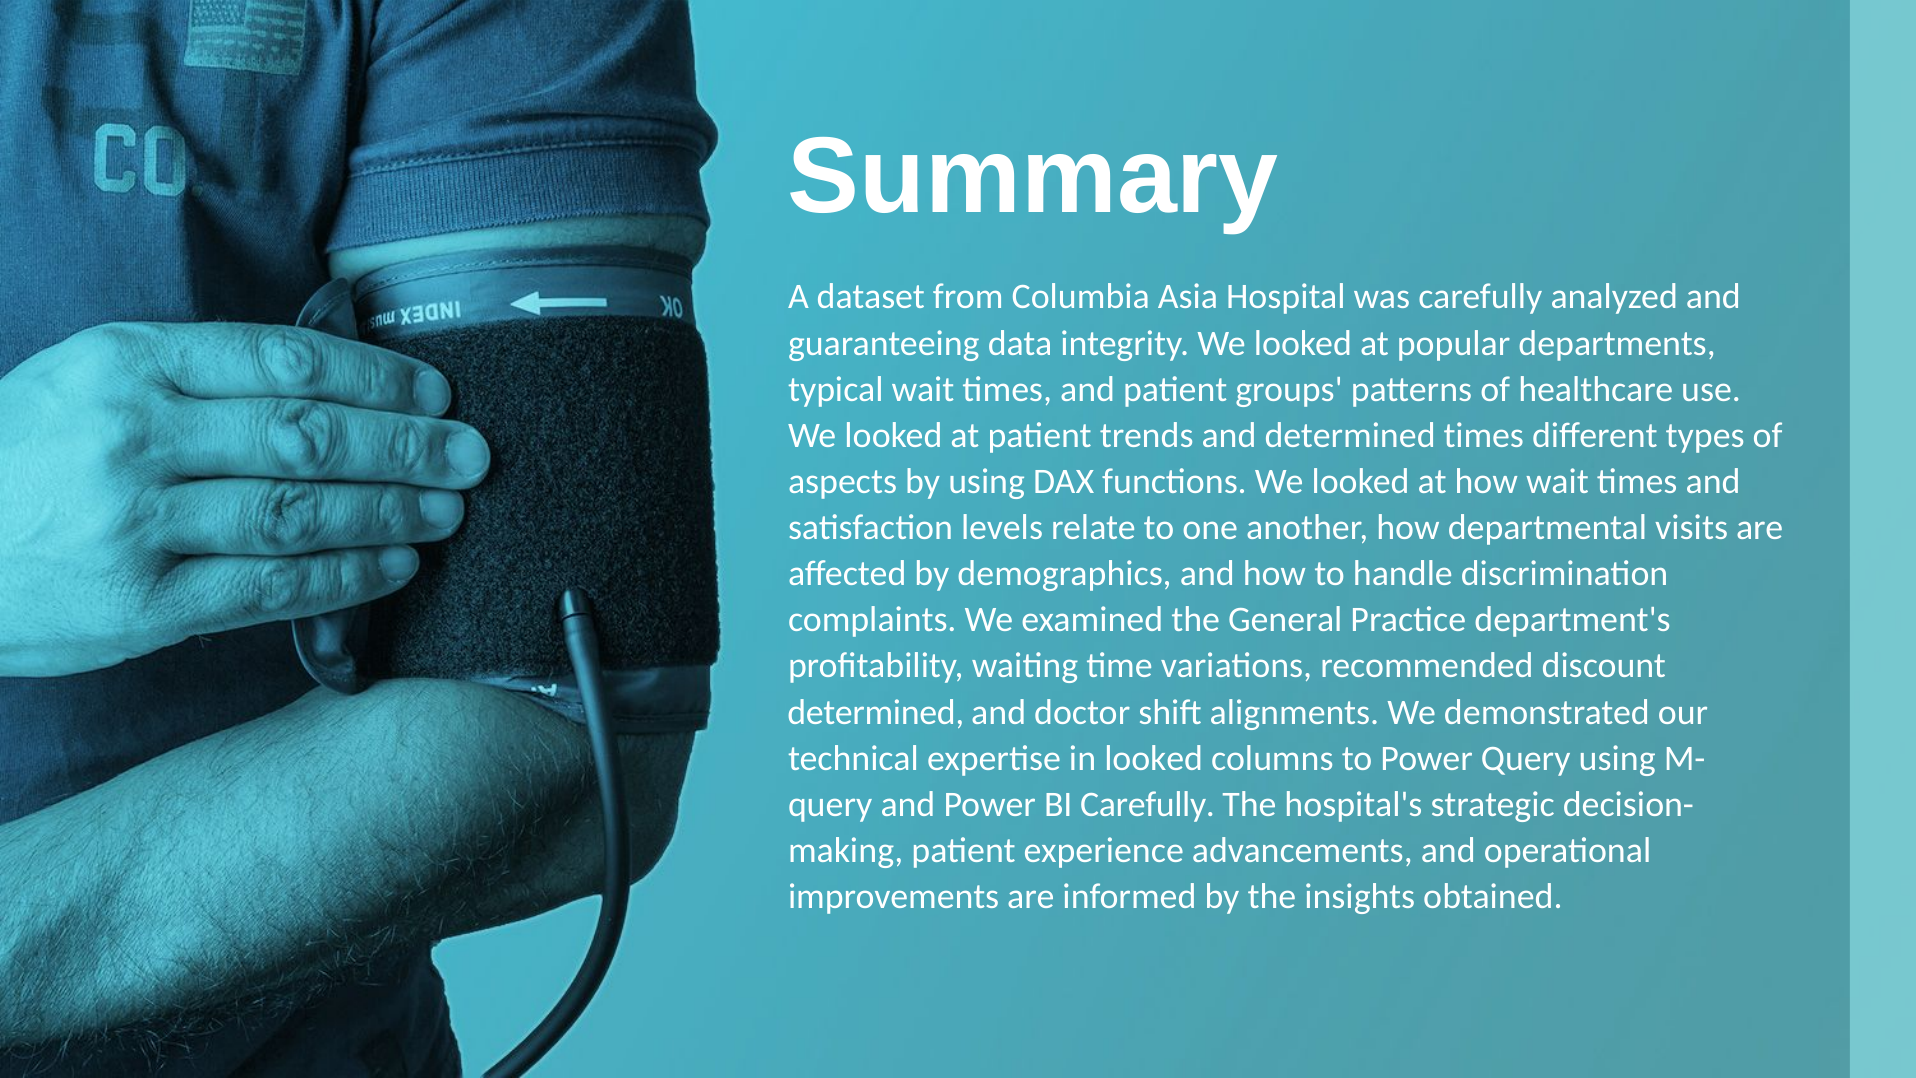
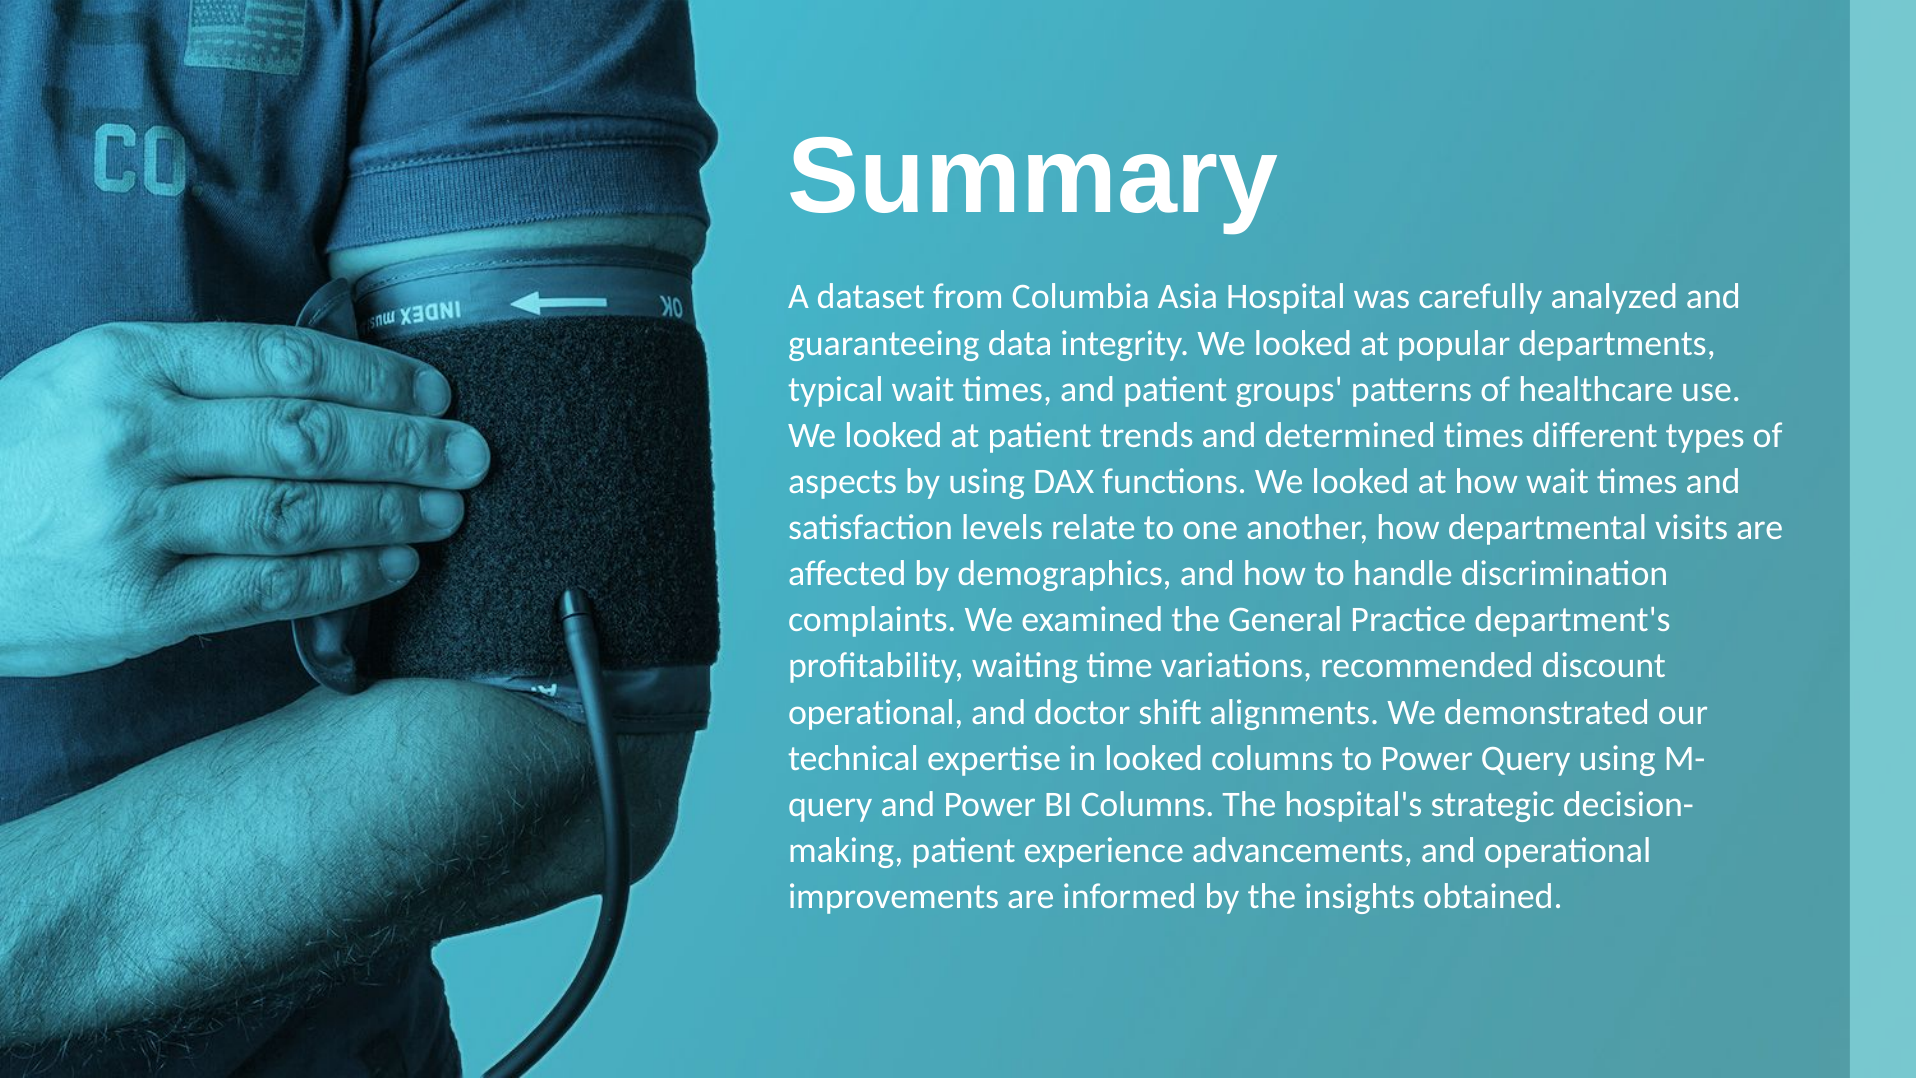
determined at (876, 712): determined -> operational
BI Carefully: Carefully -> Columns
